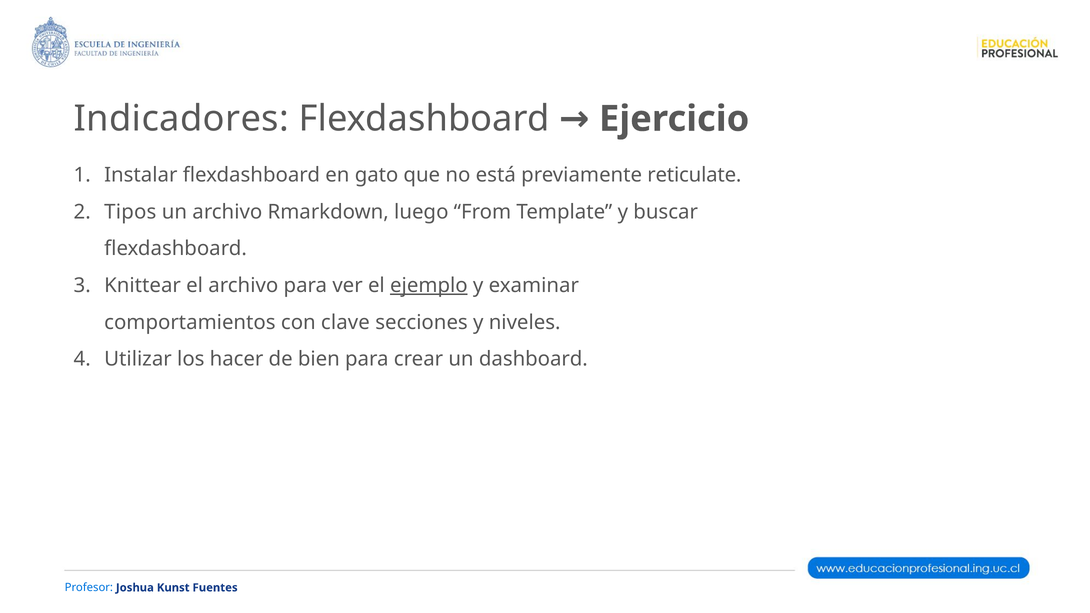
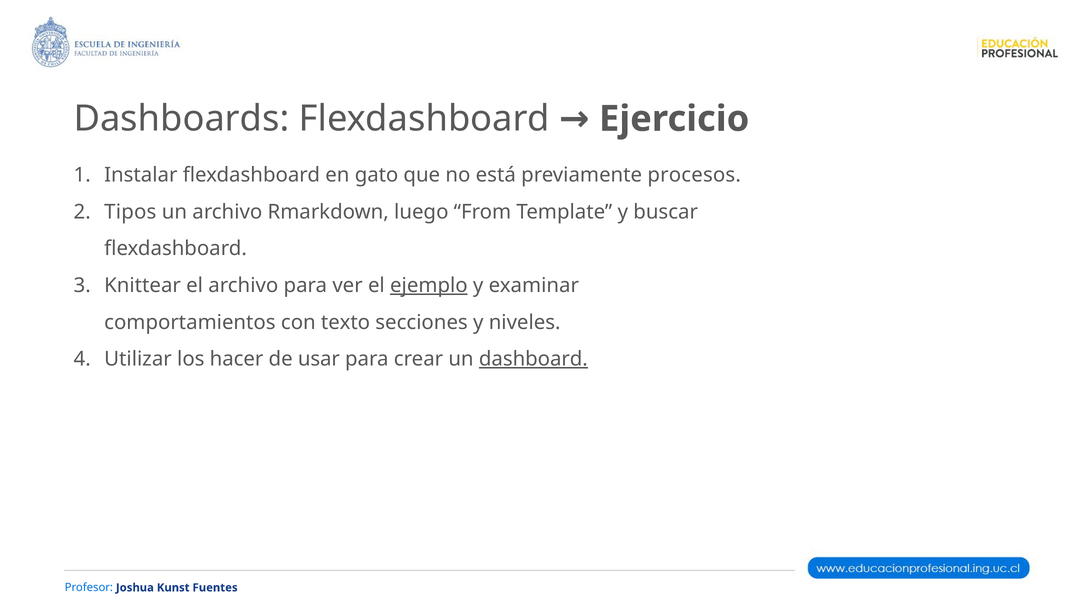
Indicadores: Indicadores -> Dashboards
reticulate: reticulate -> procesos
clave: clave -> texto
bien: bien -> usar
dashboard underline: none -> present
